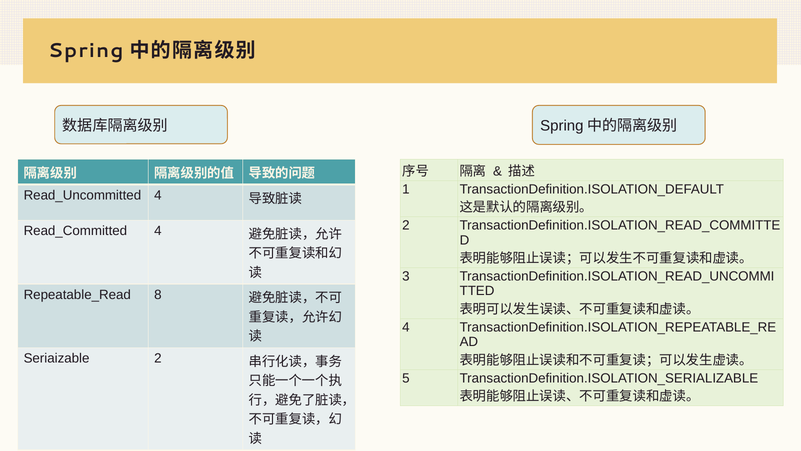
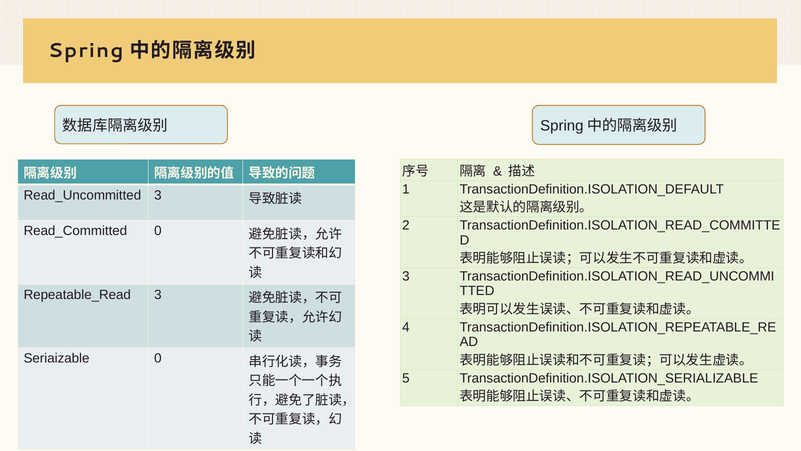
4 at (158, 195): 4 -> 3
4 at (158, 231): 4 -> 0
8 at (158, 294): 8 -> 3
Seriaizable 2: 2 -> 0
